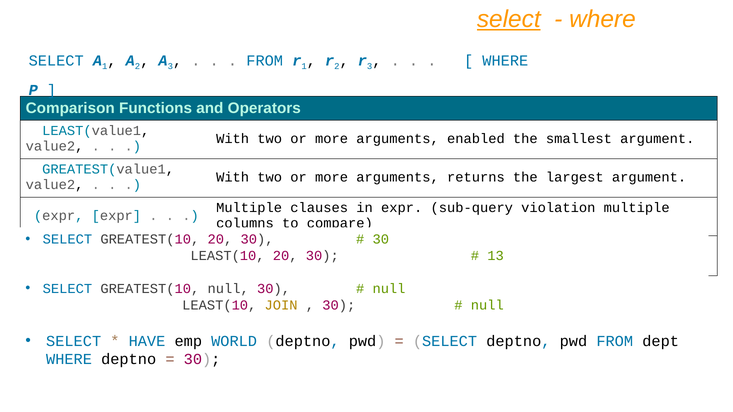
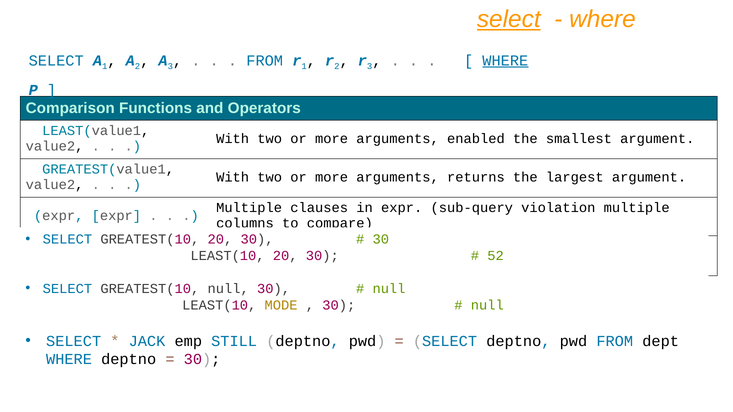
WHERE at (505, 61) underline: none -> present
13: 13 -> 52
JOIN: JOIN -> MODE
HAVE: HAVE -> JACK
WORLD: WORLD -> STILL
